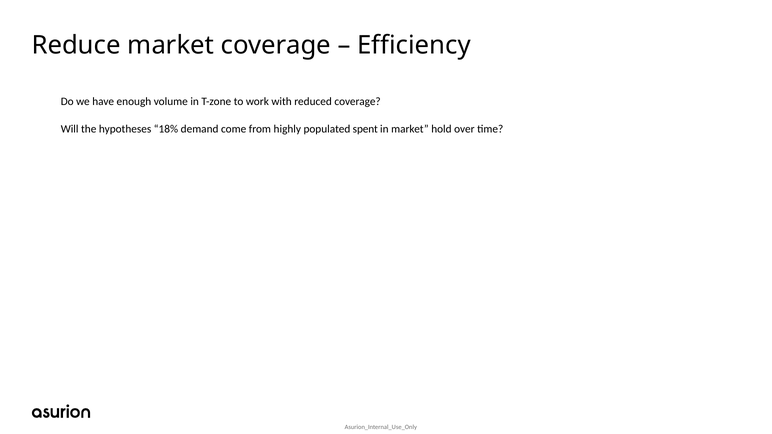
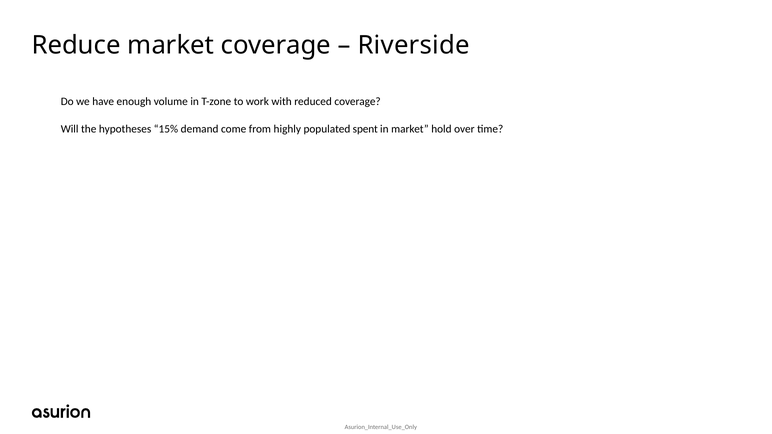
Efficiency: Efficiency -> Riverside
18%: 18% -> 15%
